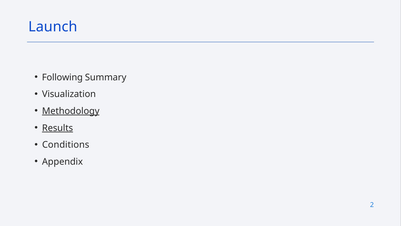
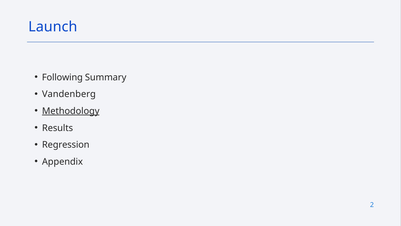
Visualization: Visualization -> Vandenberg
Results underline: present -> none
Conditions: Conditions -> Regression
